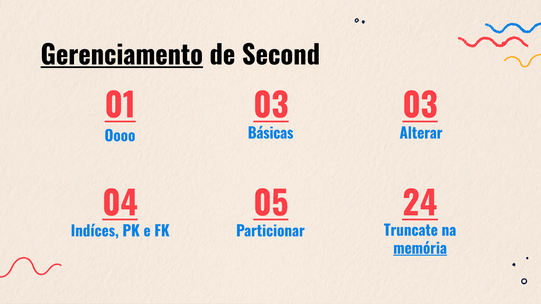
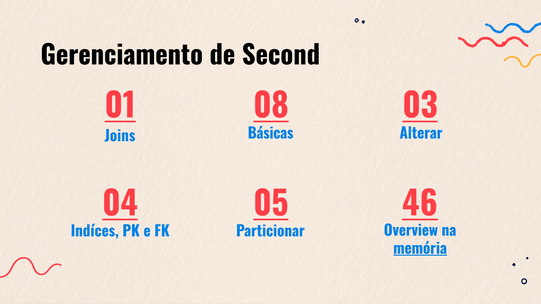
Gerenciamento underline: present -> none
01 03: 03 -> 08
Oooo: Oooo -> Joins
24: 24 -> 46
Truncate: Truncate -> Overview
